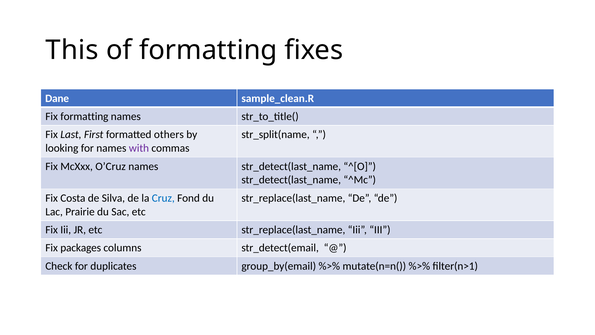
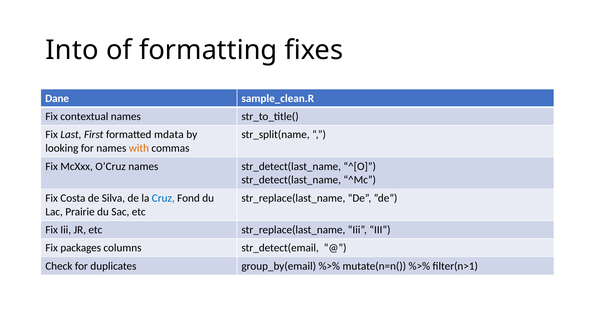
This: This -> Into
Fix formatting: formatting -> contextual
others: others -> mdata
with colour: purple -> orange
